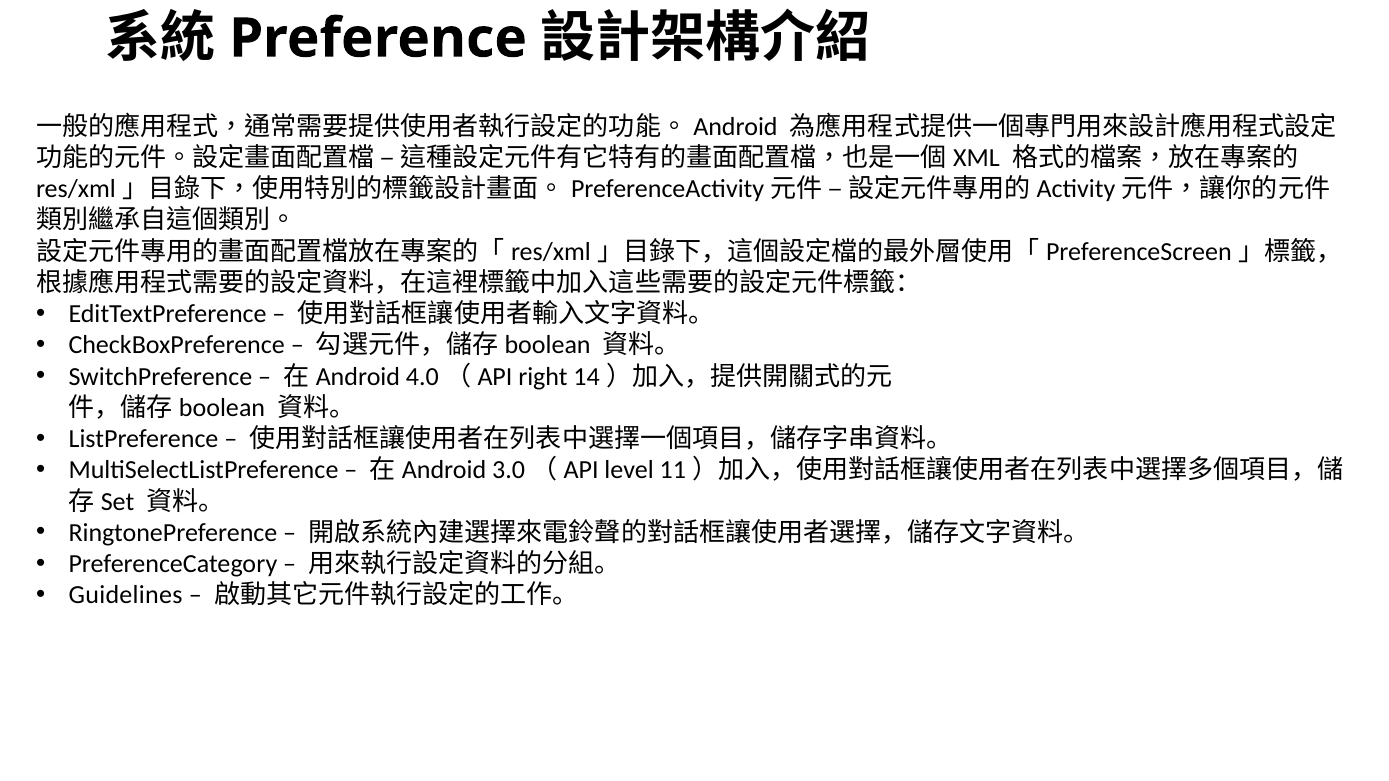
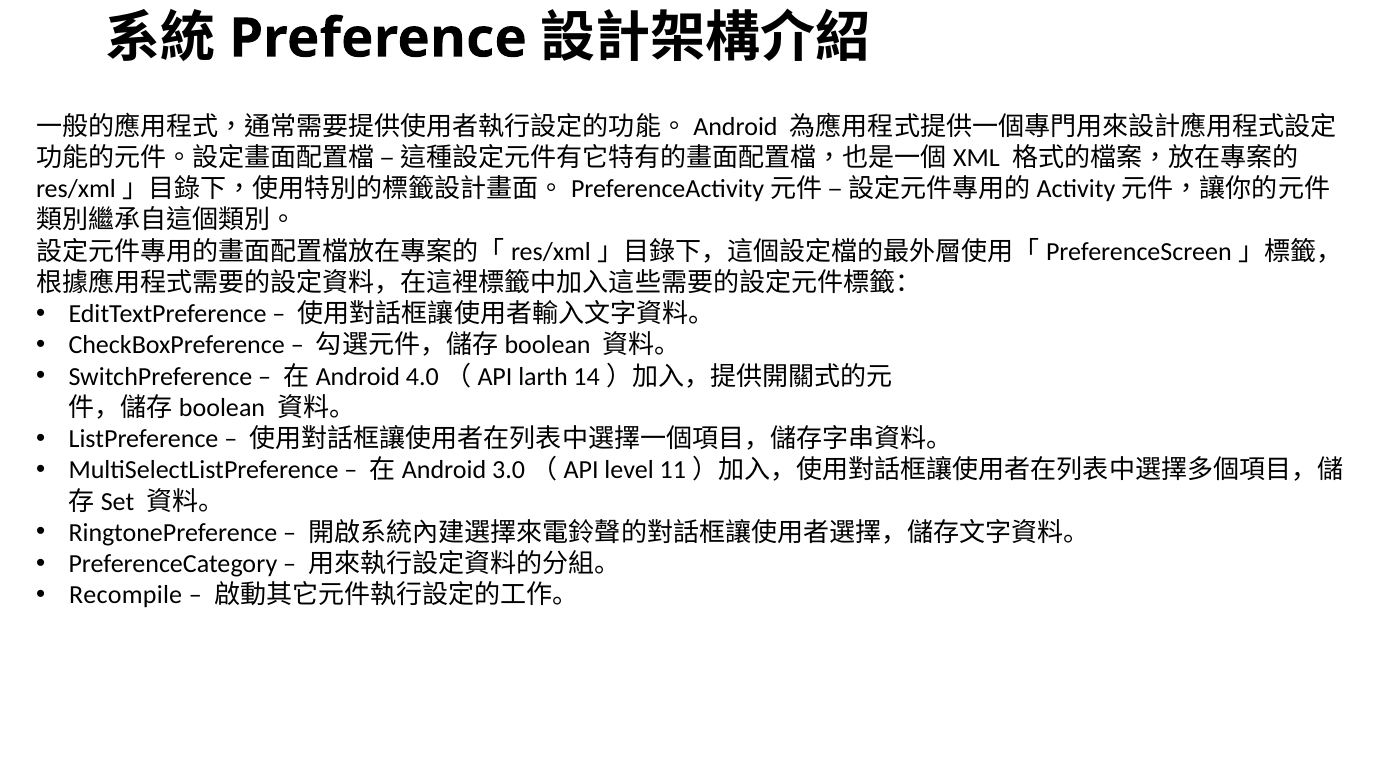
right: right -> larth
Guidelines: Guidelines -> Recompile
